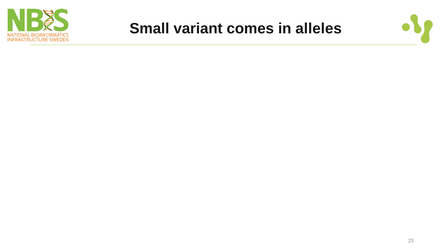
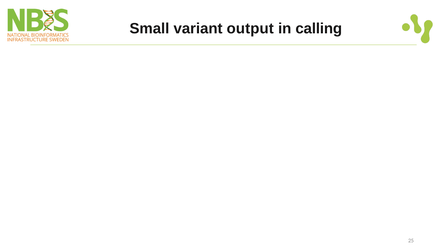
comes: comes -> output
alleles: alleles -> calling
